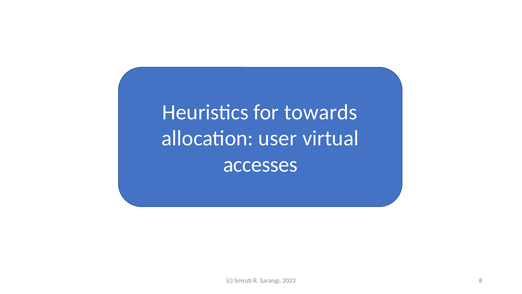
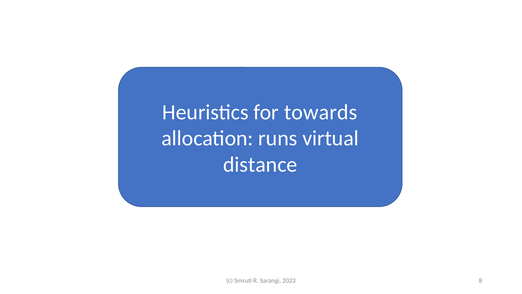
user: user -> runs
accesses: accesses -> distance
